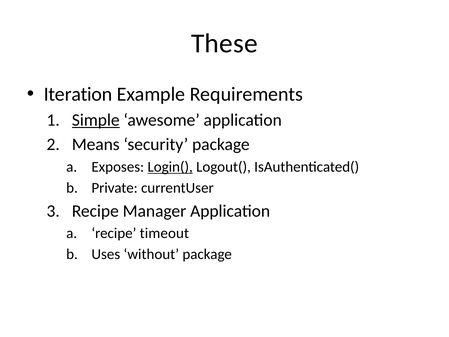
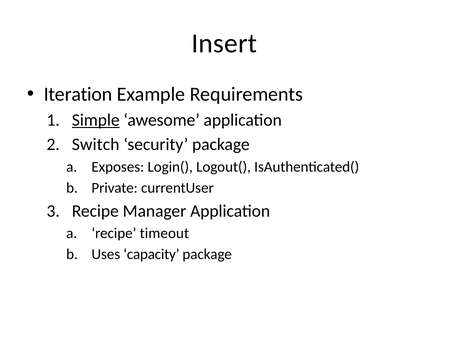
These: These -> Insert
Means: Means -> Switch
Login( underline: present -> none
without: without -> capacity
